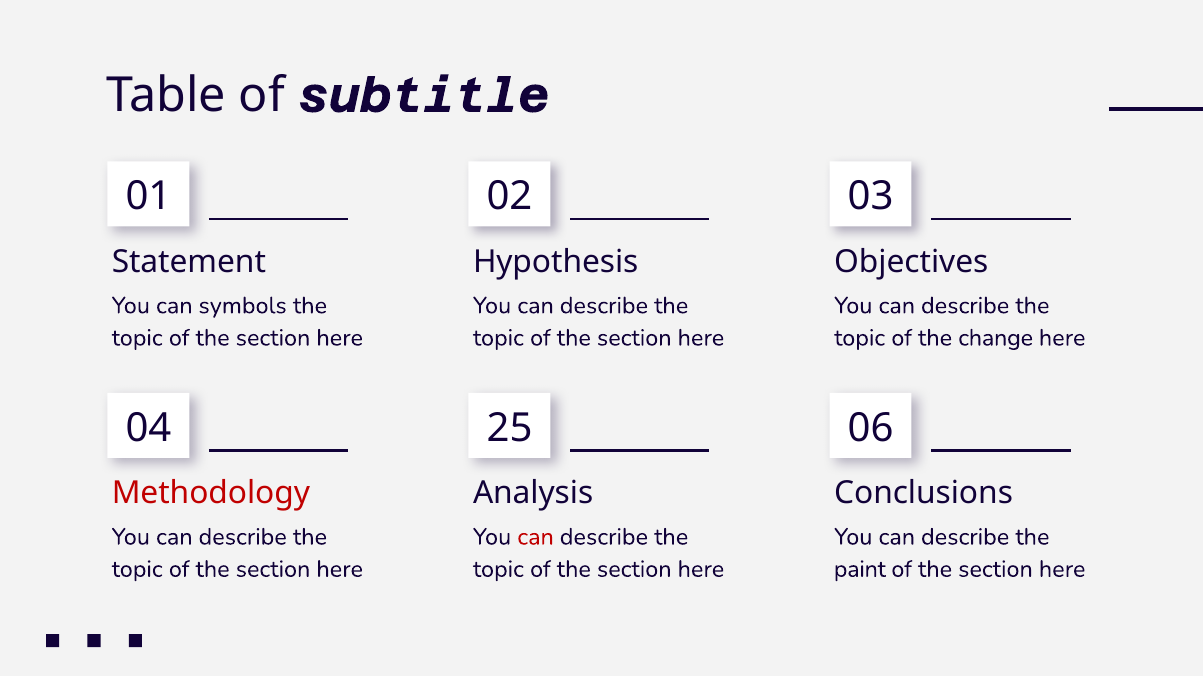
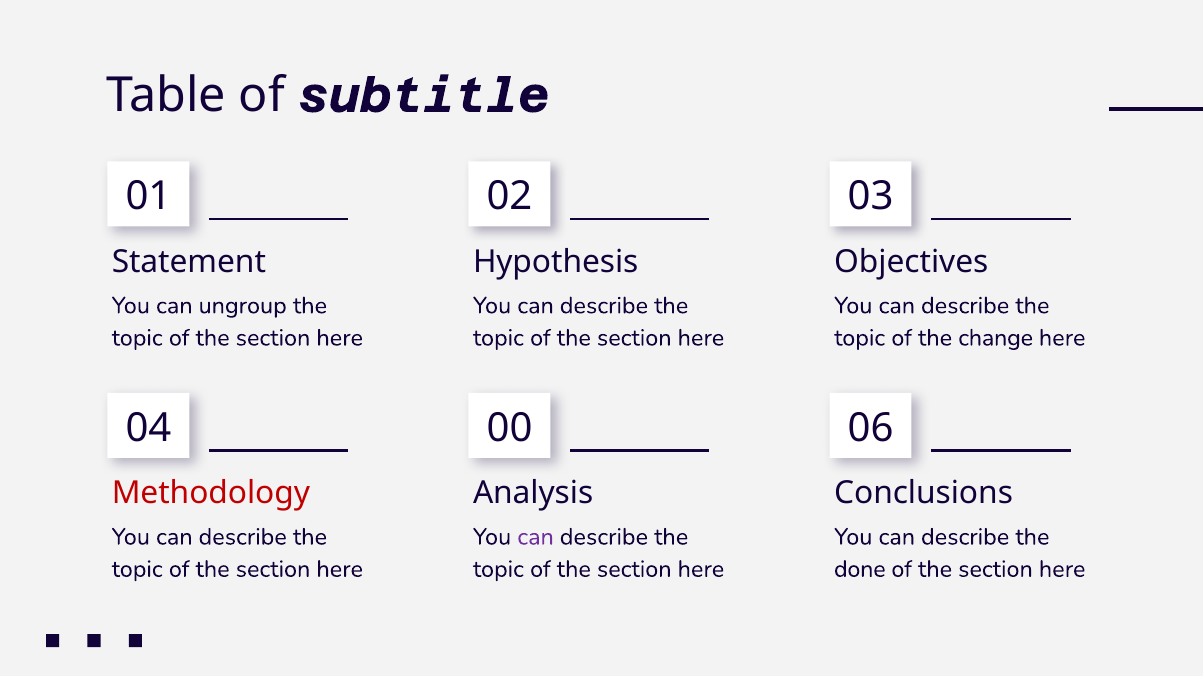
symbols: symbols -> ungroup
25: 25 -> 00
can at (536, 537) colour: red -> purple
paint: paint -> done
